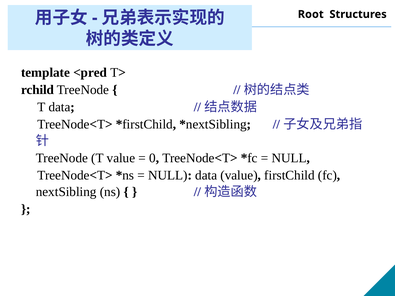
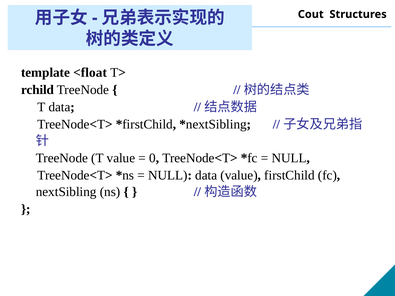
Root: Root -> Cout
<pred: <pred -> <float
